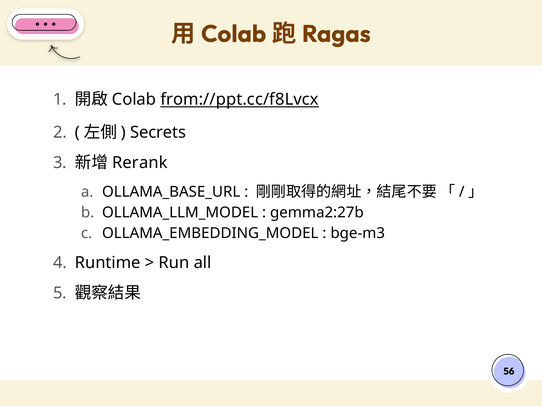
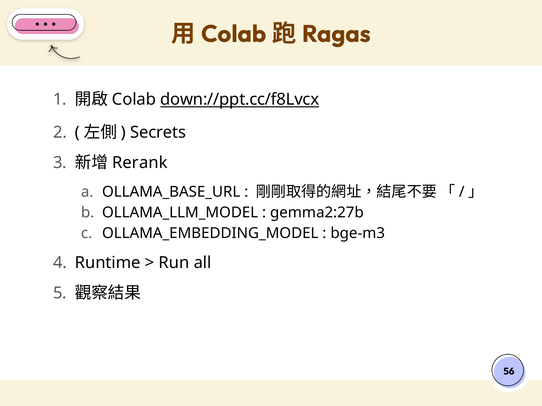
from://ppt.cc/f8Lvcx: from://ppt.cc/f8Lvcx -> down://ppt.cc/f8Lvcx
